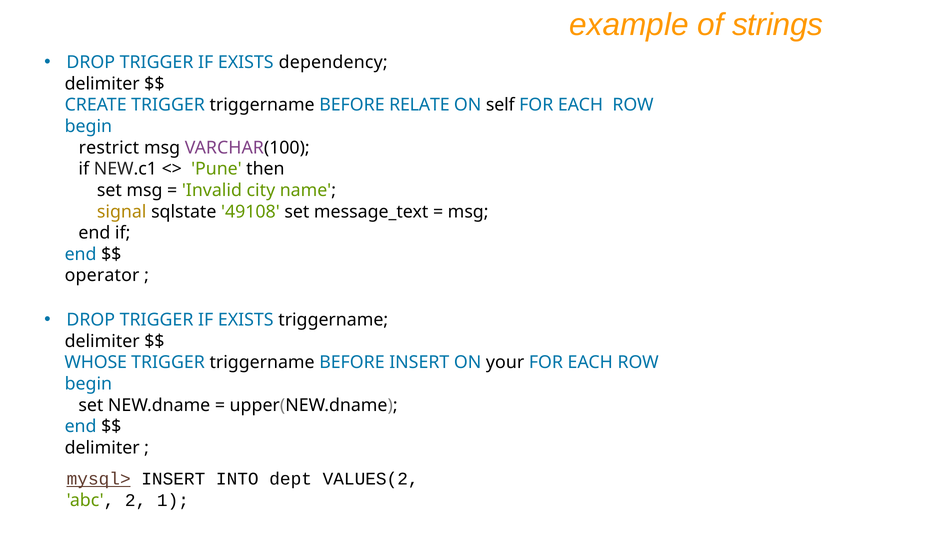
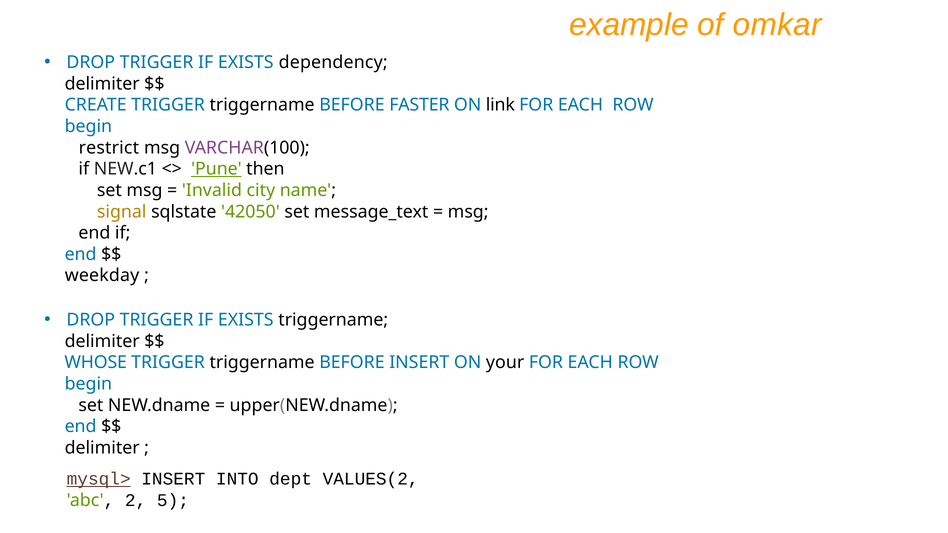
strings: strings -> omkar
RELATE: RELATE -> FASTER
self: self -> link
Pune underline: none -> present
49108: 49108 -> 42050
operator: operator -> weekday
1: 1 -> 5
